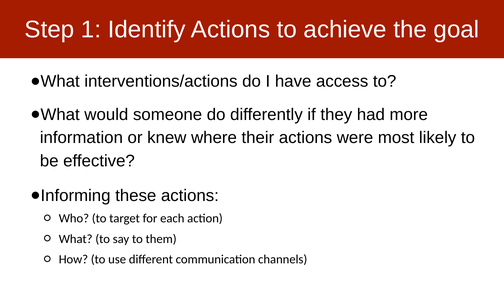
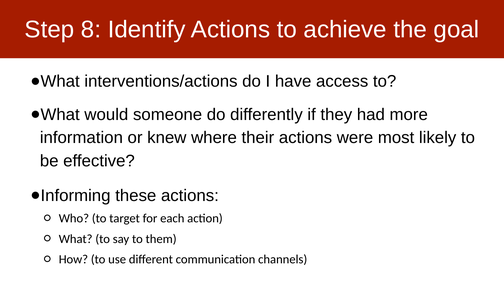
1: 1 -> 8
